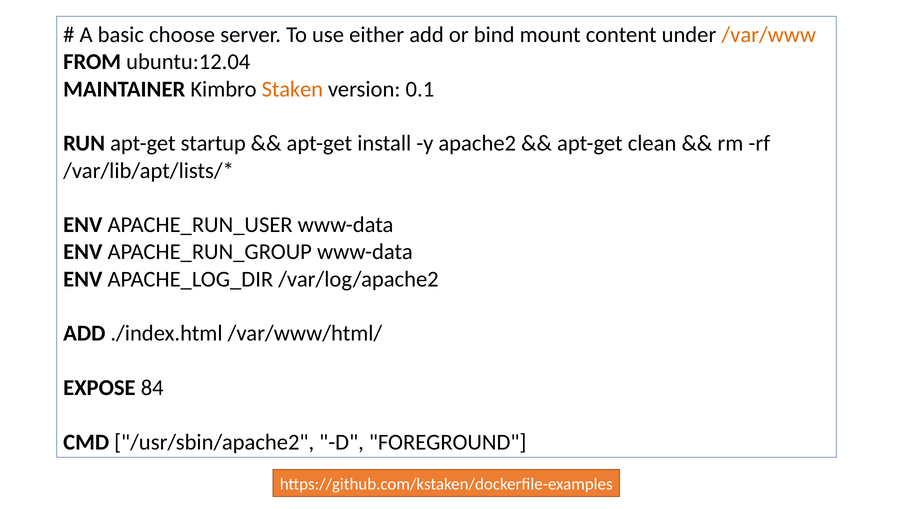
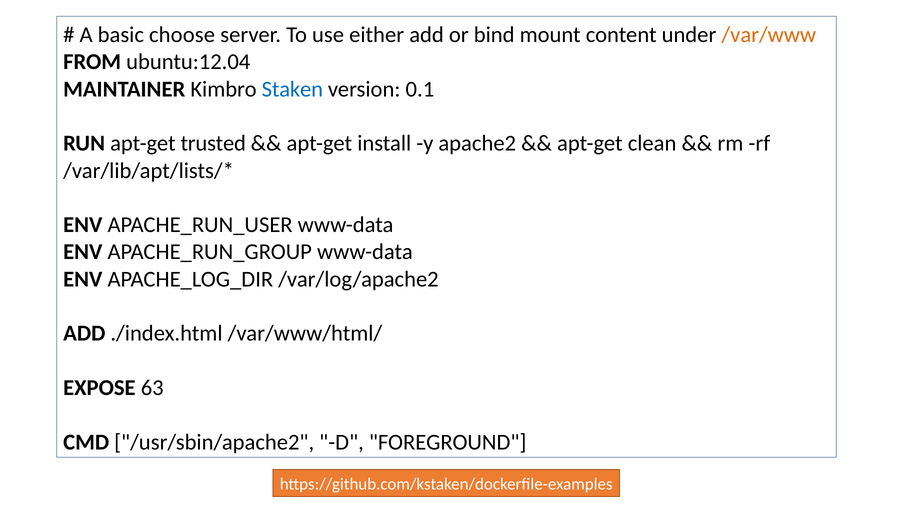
Staken colour: orange -> blue
startup: startup -> trusted
84: 84 -> 63
